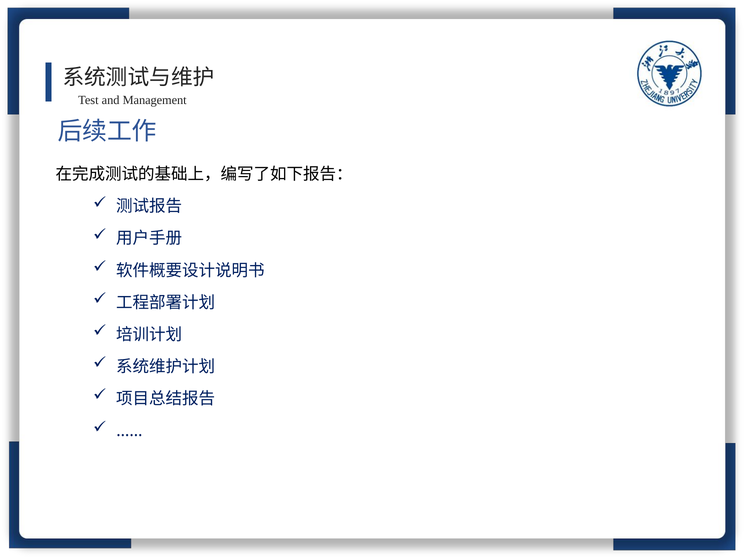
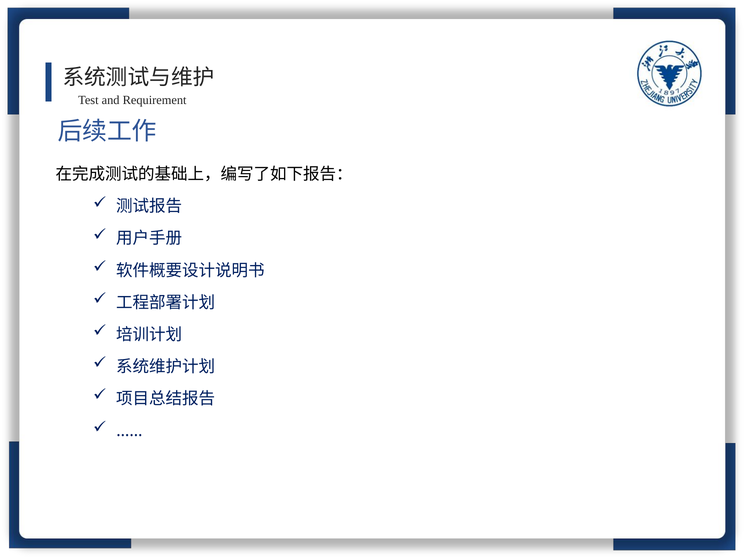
Management: Management -> Requirement
